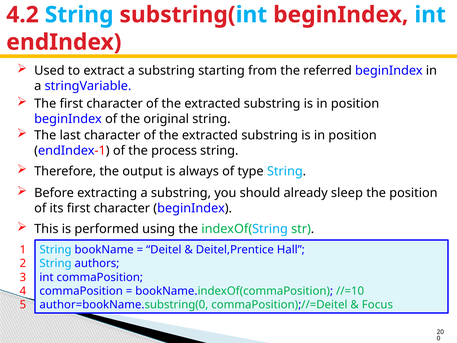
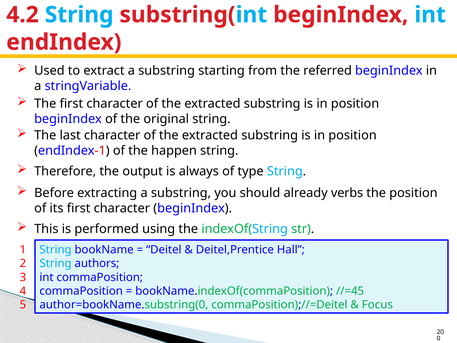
process: process -> happen
sleep: sleep -> verbs
//=10: //=10 -> //=45
